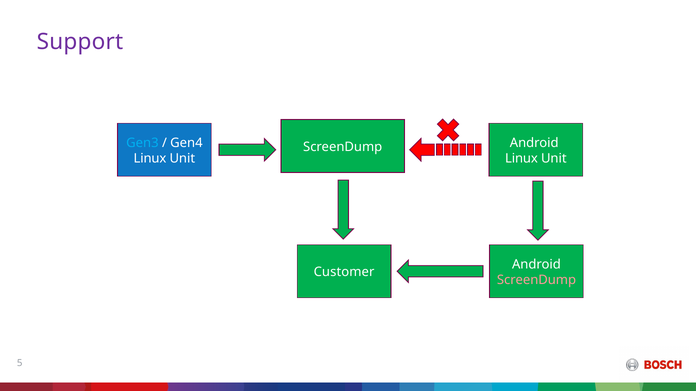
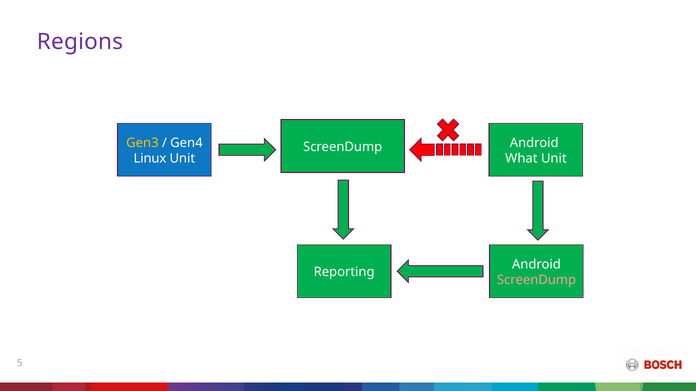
Support: Support -> Regions
Gen3 colour: light blue -> yellow
Linux at (521, 159): Linux -> What
Customer: Customer -> Reporting
